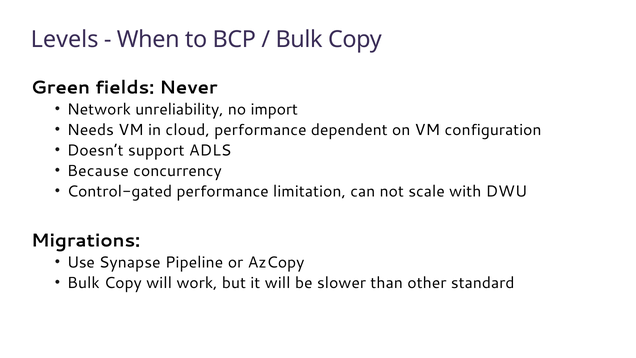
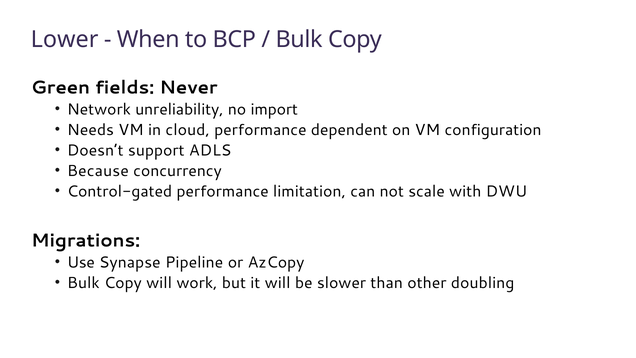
Levels: Levels -> Lower
standard: standard -> doubling
